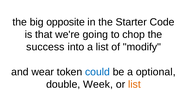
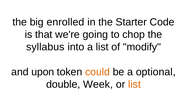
opposite: opposite -> enrolled
success: success -> syllabus
wear: wear -> upon
could colour: blue -> orange
